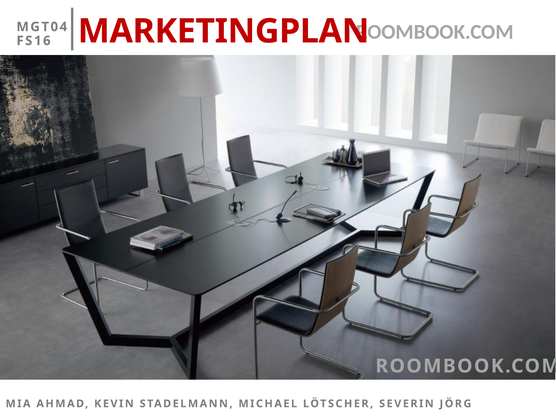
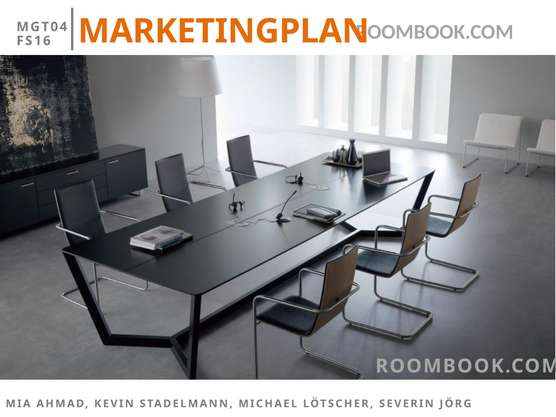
MARKETINGPLAN colour: red -> orange
